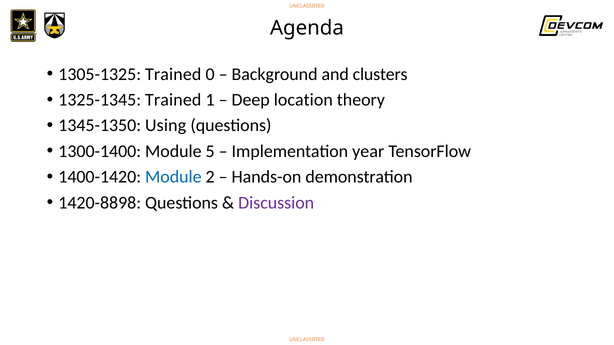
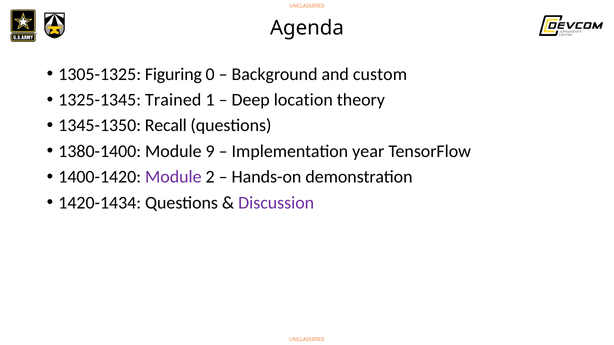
1305-1325 Trained: Trained -> Figuring
clusters: clusters -> custom
Using: Using -> Recall
1300-1400: 1300-1400 -> 1380-1400
5: 5 -> 9
Module at (173, 177) colour: blue -> purple
1420-8898: 1420-8898 -> 1420-1434
